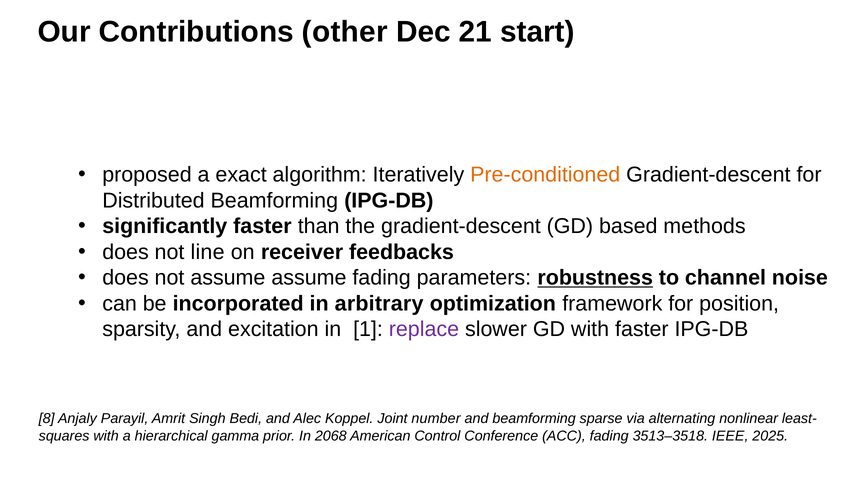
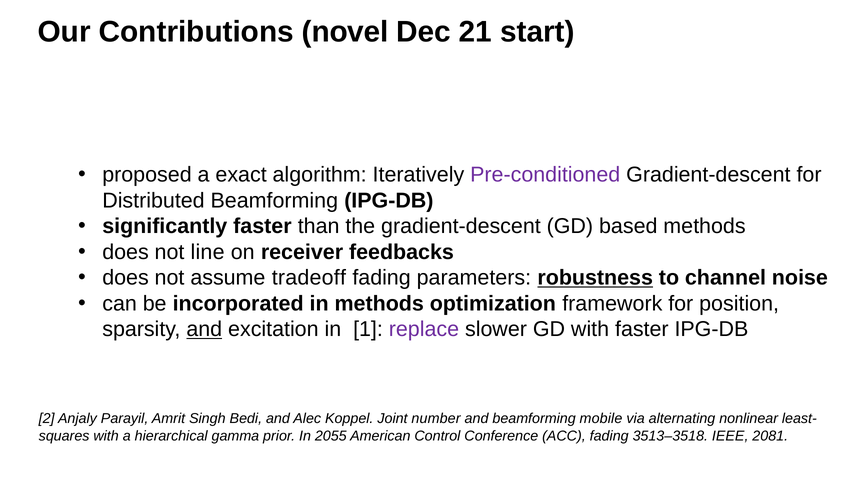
other: other -> novel
Pre-conditioned colour: orange -> purple
assume assume: assume -> tradeoff
in arbitrary: arbitrary -> methods
and at (204, 329) underline: none -> present
8: 8 -> 2
sparse: sparse -> mobile
2068: 2068 -> 2055
2025: 2025 -> 2081
